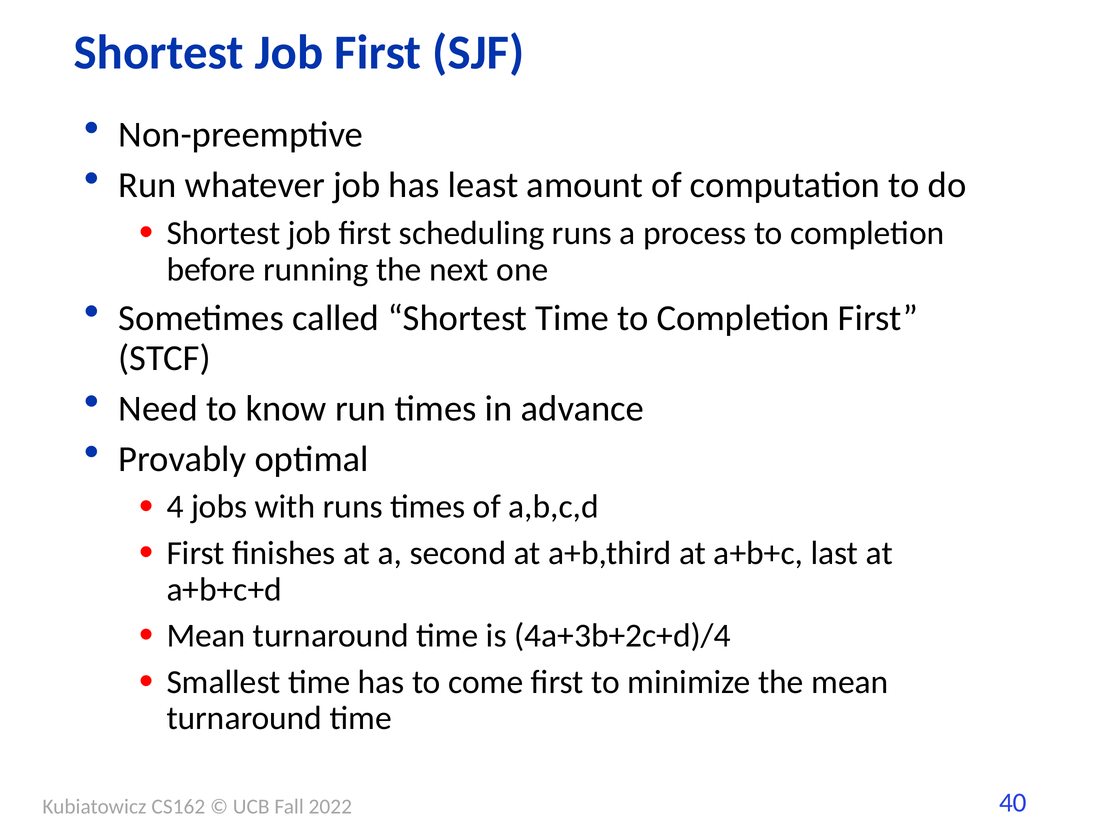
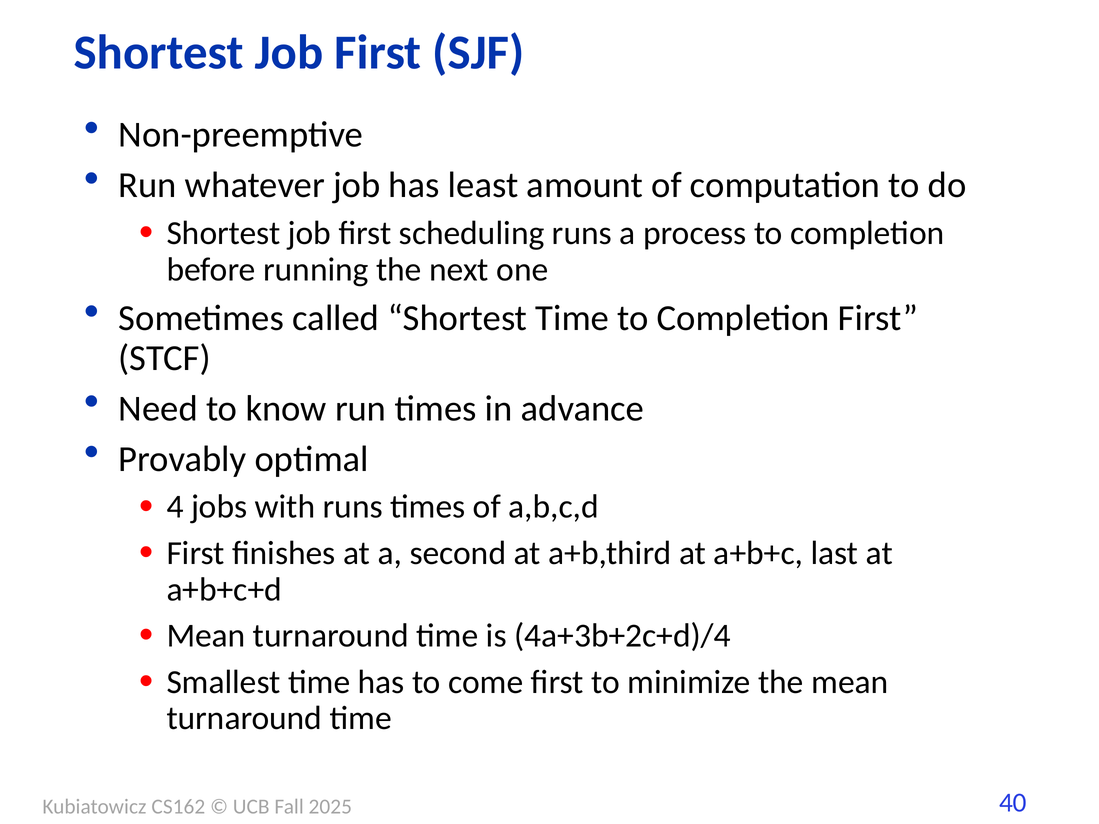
2022: 2022 -> 2025
